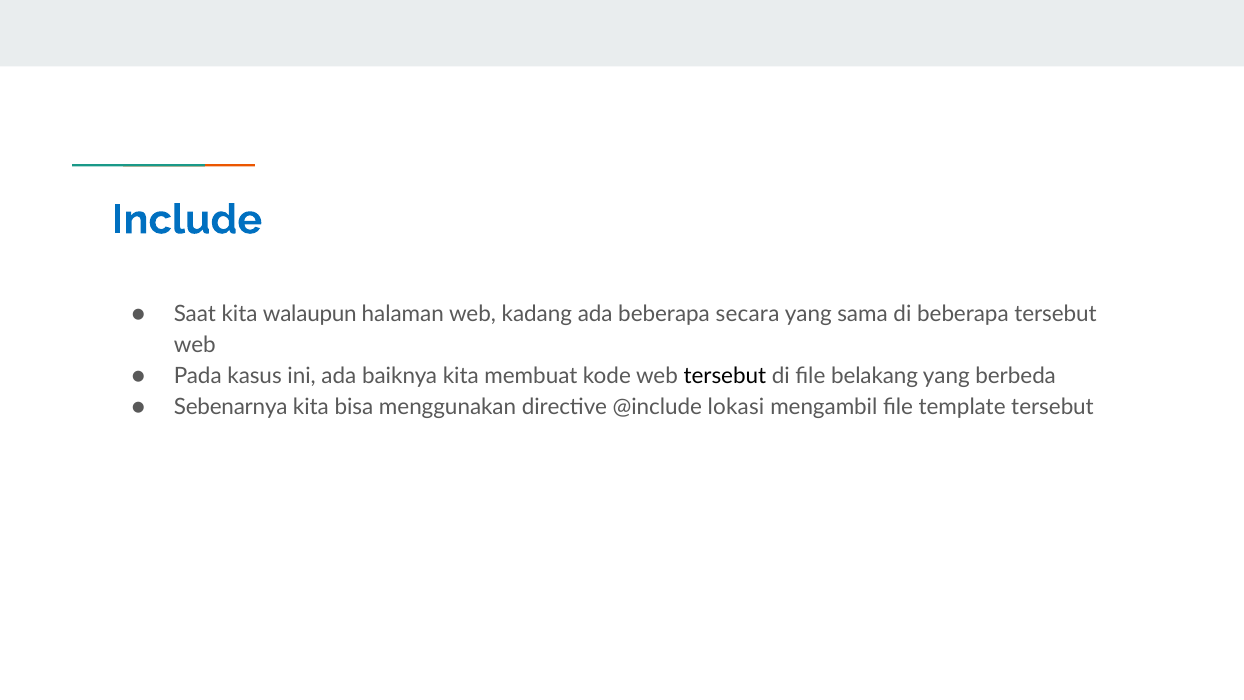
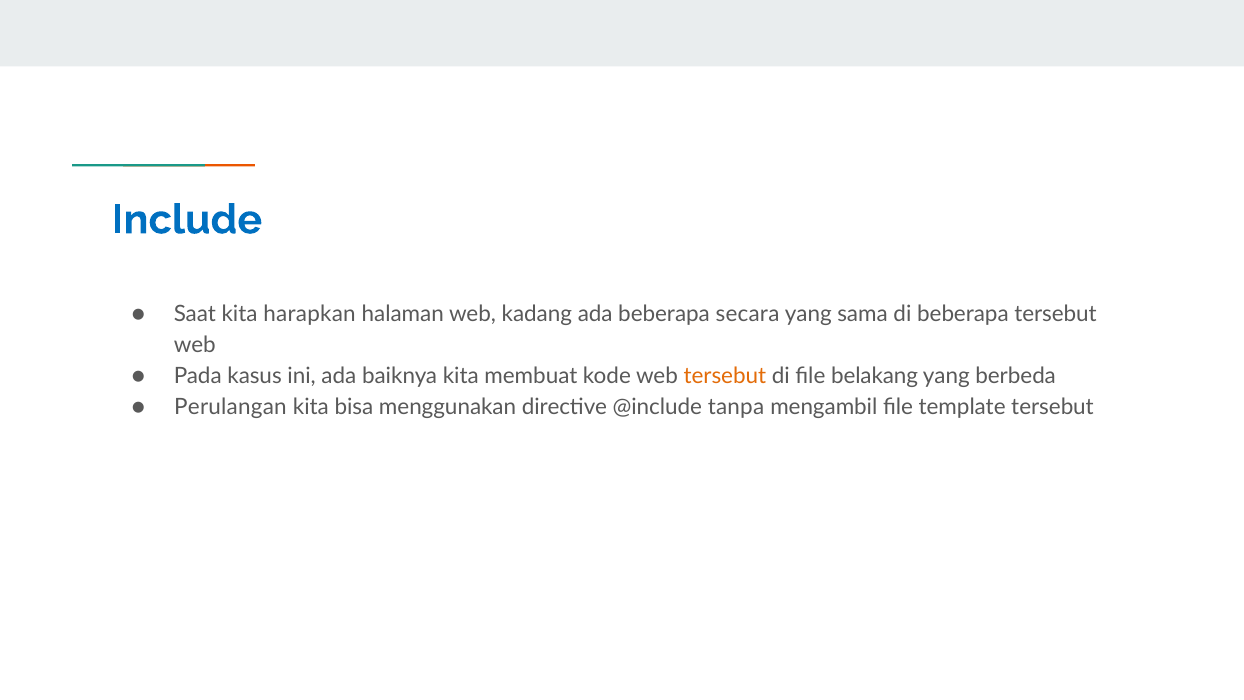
walaupun: walaupun -> harapkan
tersebut at (725, 376) colour: black -> orange
Sebenarnya: Sebenarnya -> Perulangan
lokasi: lokasi -> tanpa
